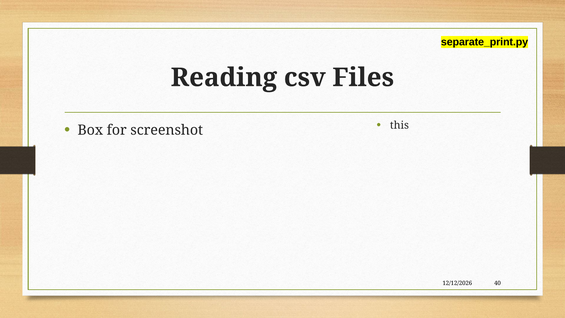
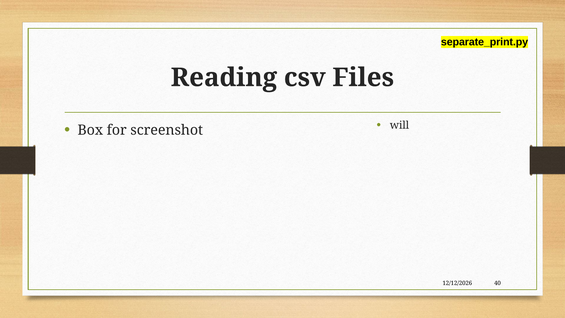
this: this -> will
